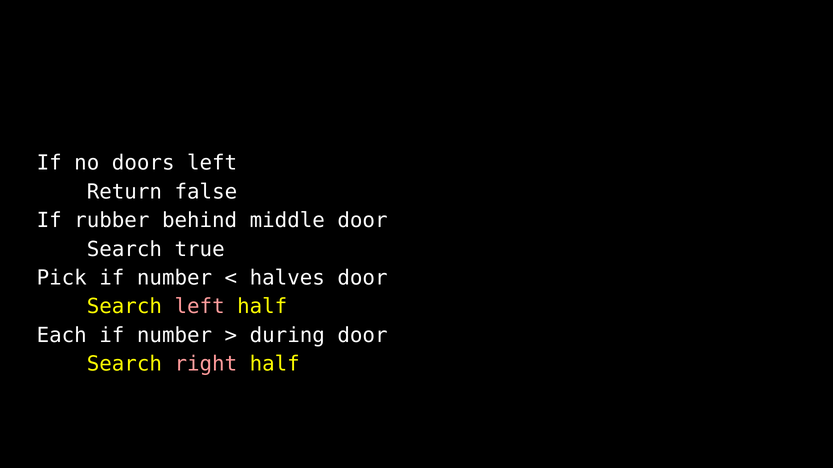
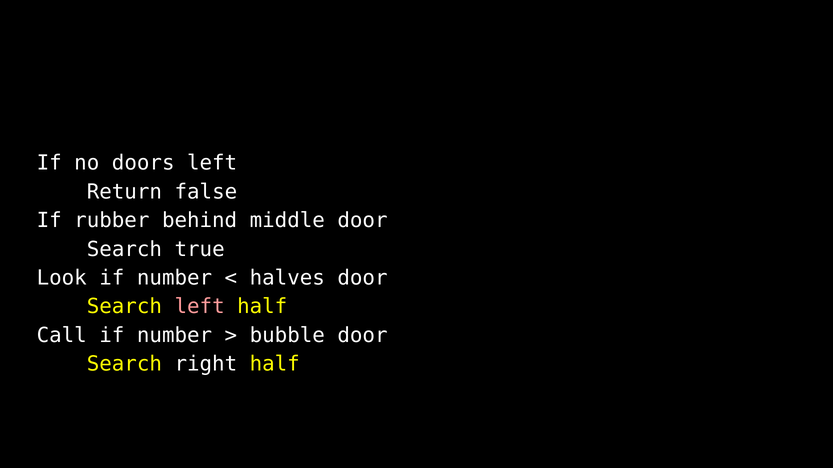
Pick: Pick -> Look
Each: Each -> Call
during: during -> bubble
right colour: pink -> white
